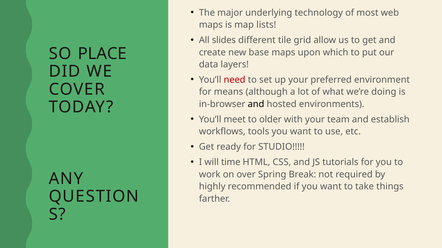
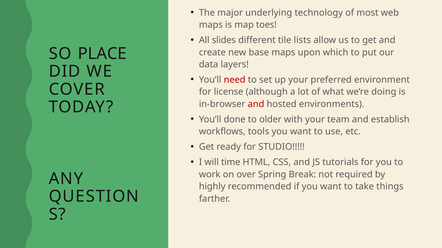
lists: lists -> toes
grid: grid -> lists
means: means -> license
and at (256, 104) colour: black -> red
meet: meet -> done
